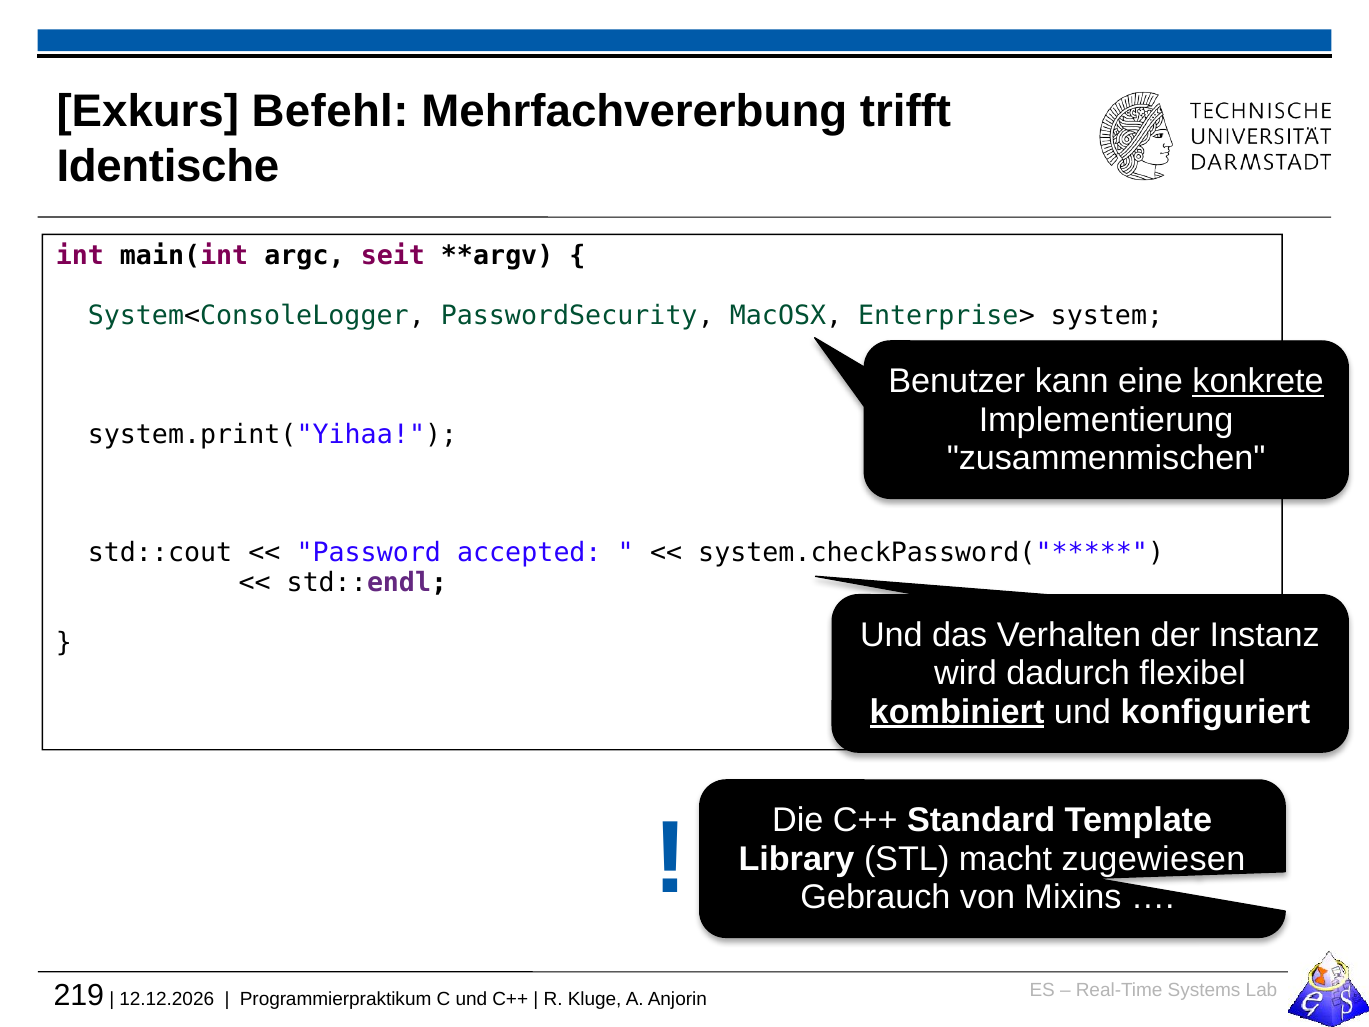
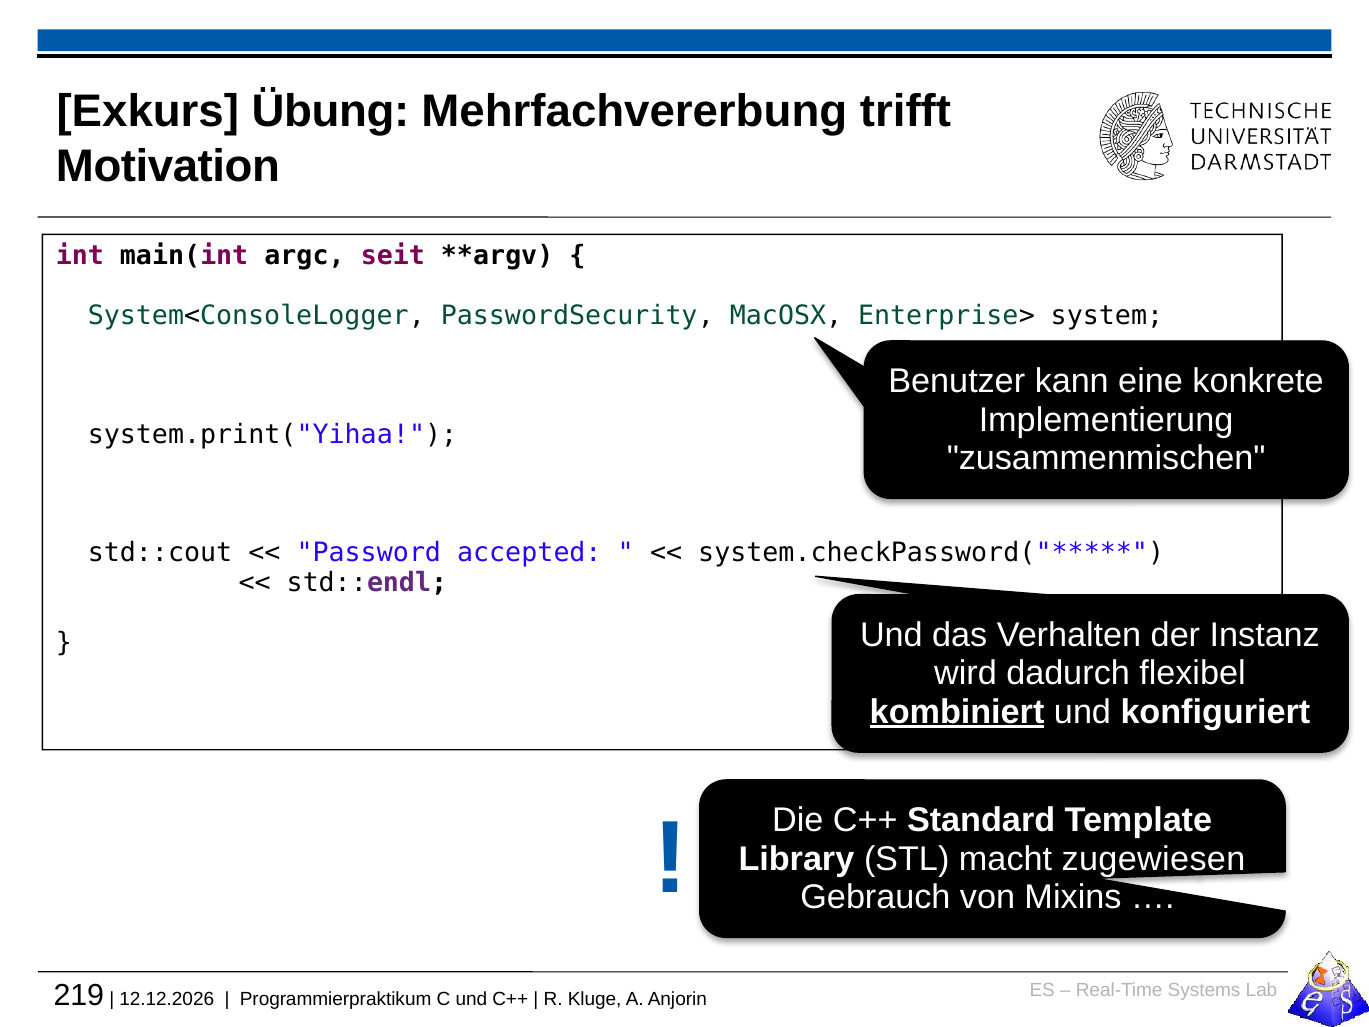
Befehl: Befehl -> Übung
Identische: Identische -> Motivation
konkrete underline: present -> none
